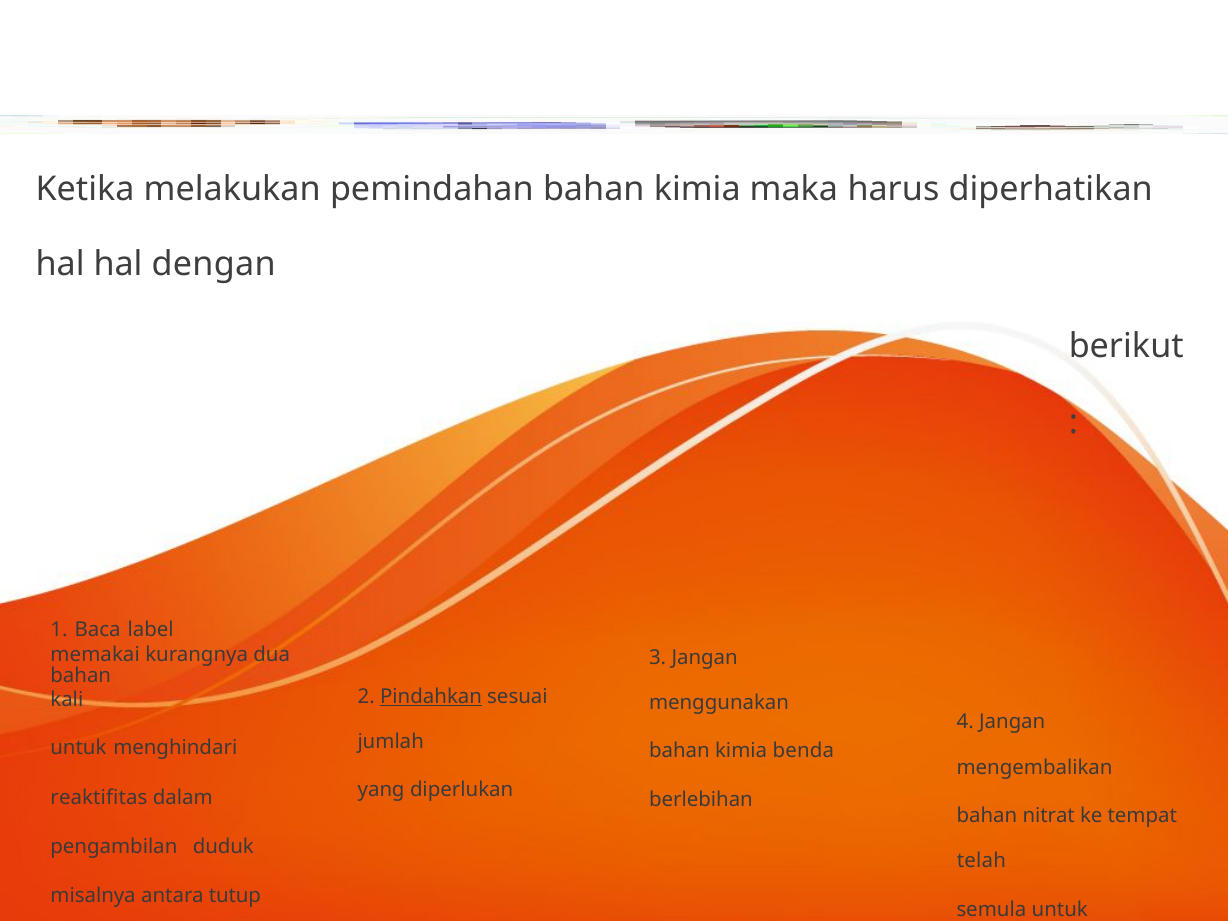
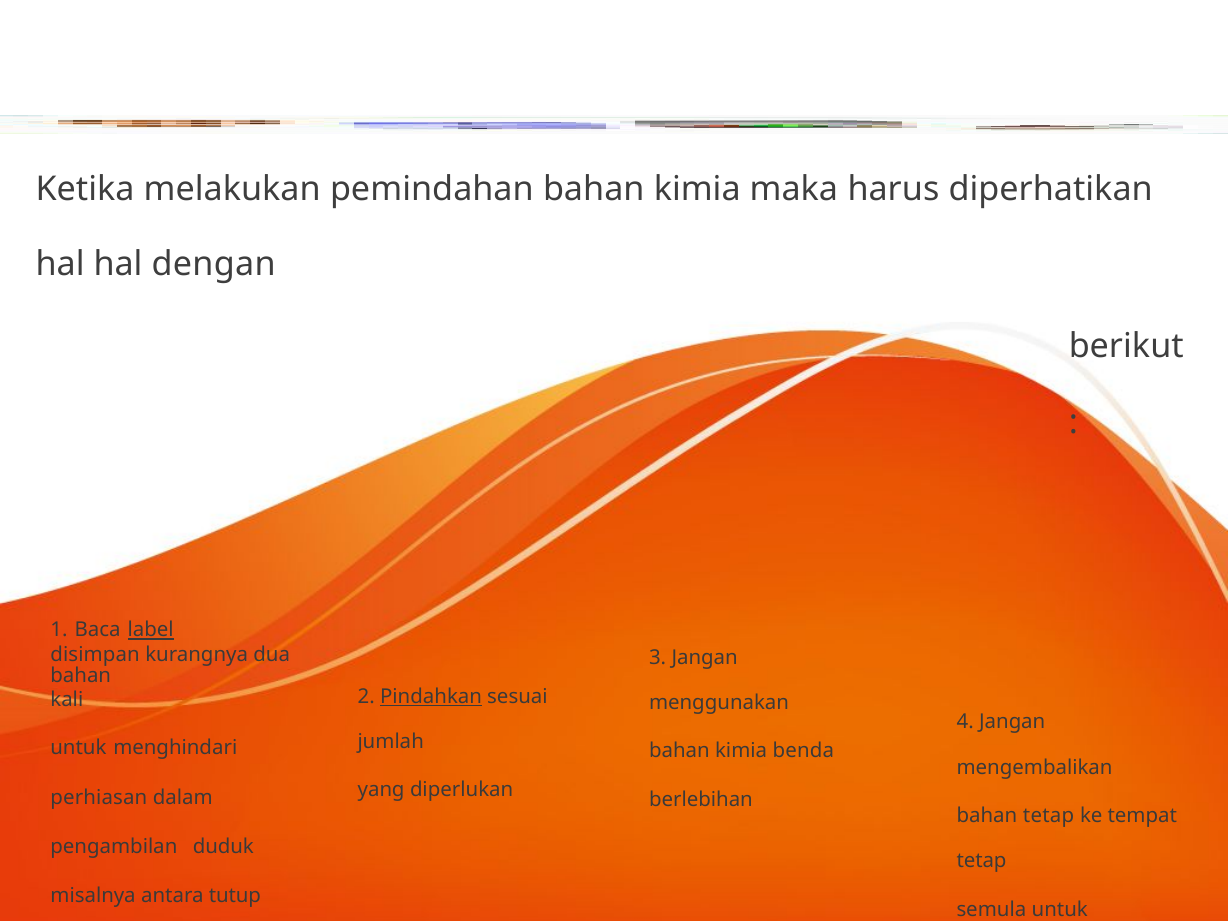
label underline: none -> present
memakai: memakai -> disimpan
reaktifitas: reaktifitas -> perhiasan
bahan nitrat: nitrat -> tetap
telah at (981, 861): telah -> tetap
